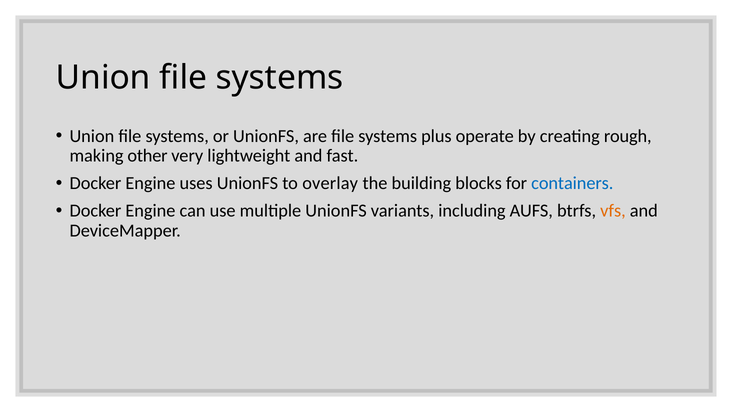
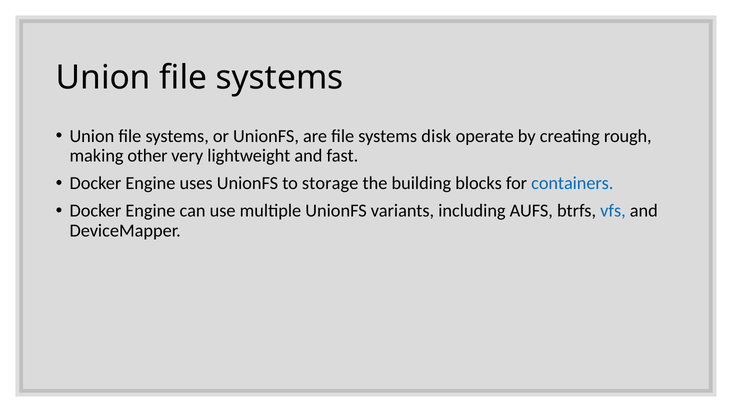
plus: plus -> disk
overlay: overlay -> storage
vfs colour: orange -> blue
